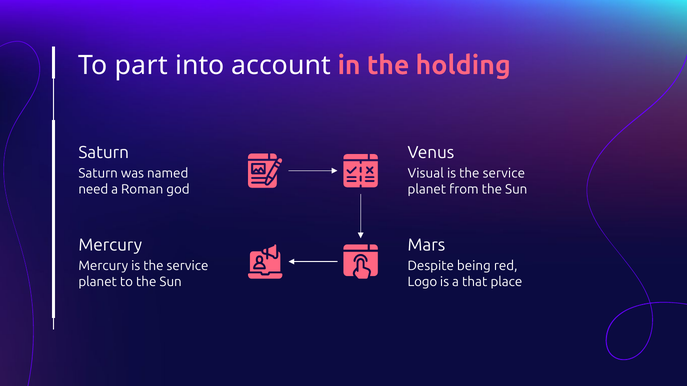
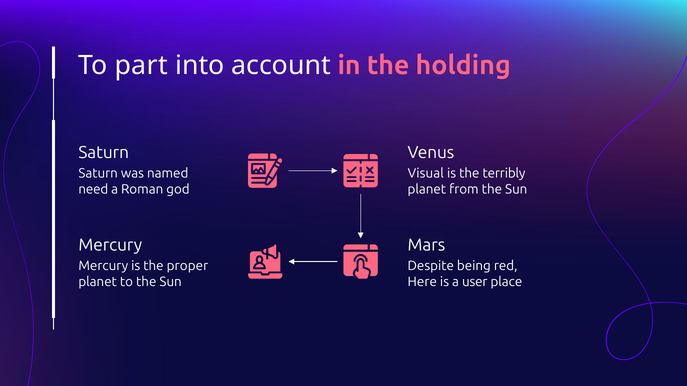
service at (504, 173): service -> terribly
Mercury is the service: service -> proper
Logo: Logo -> Here
that: that -> user
